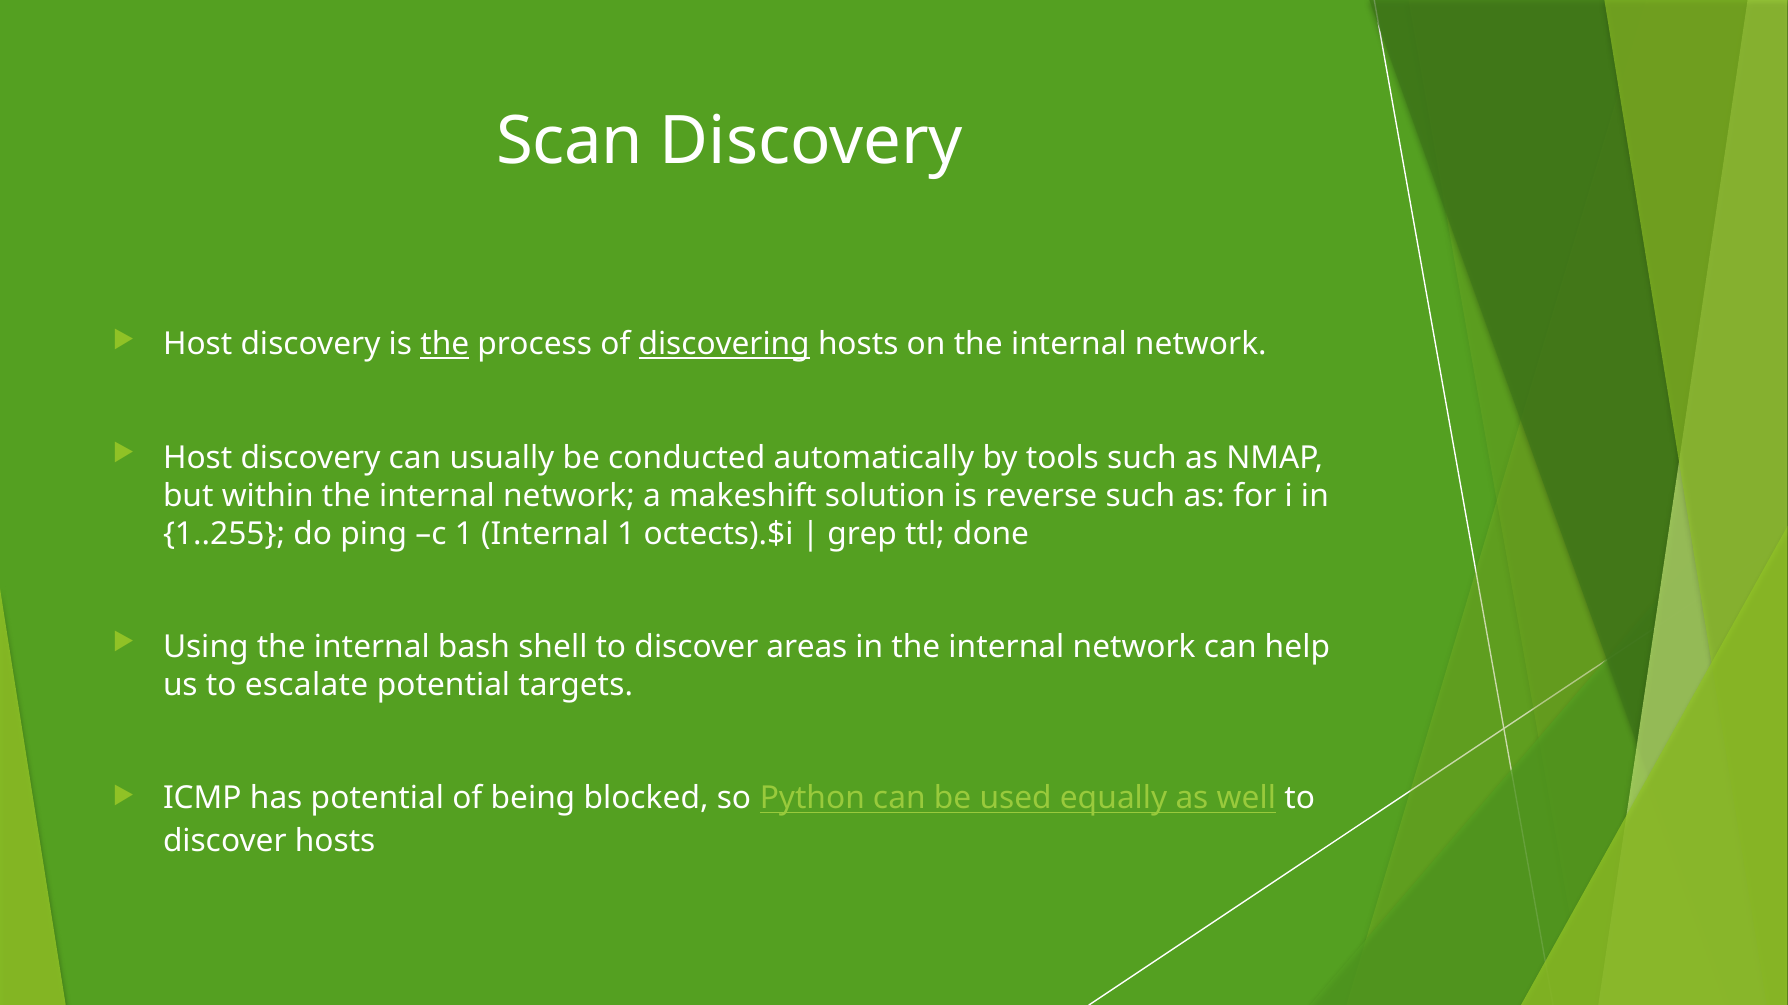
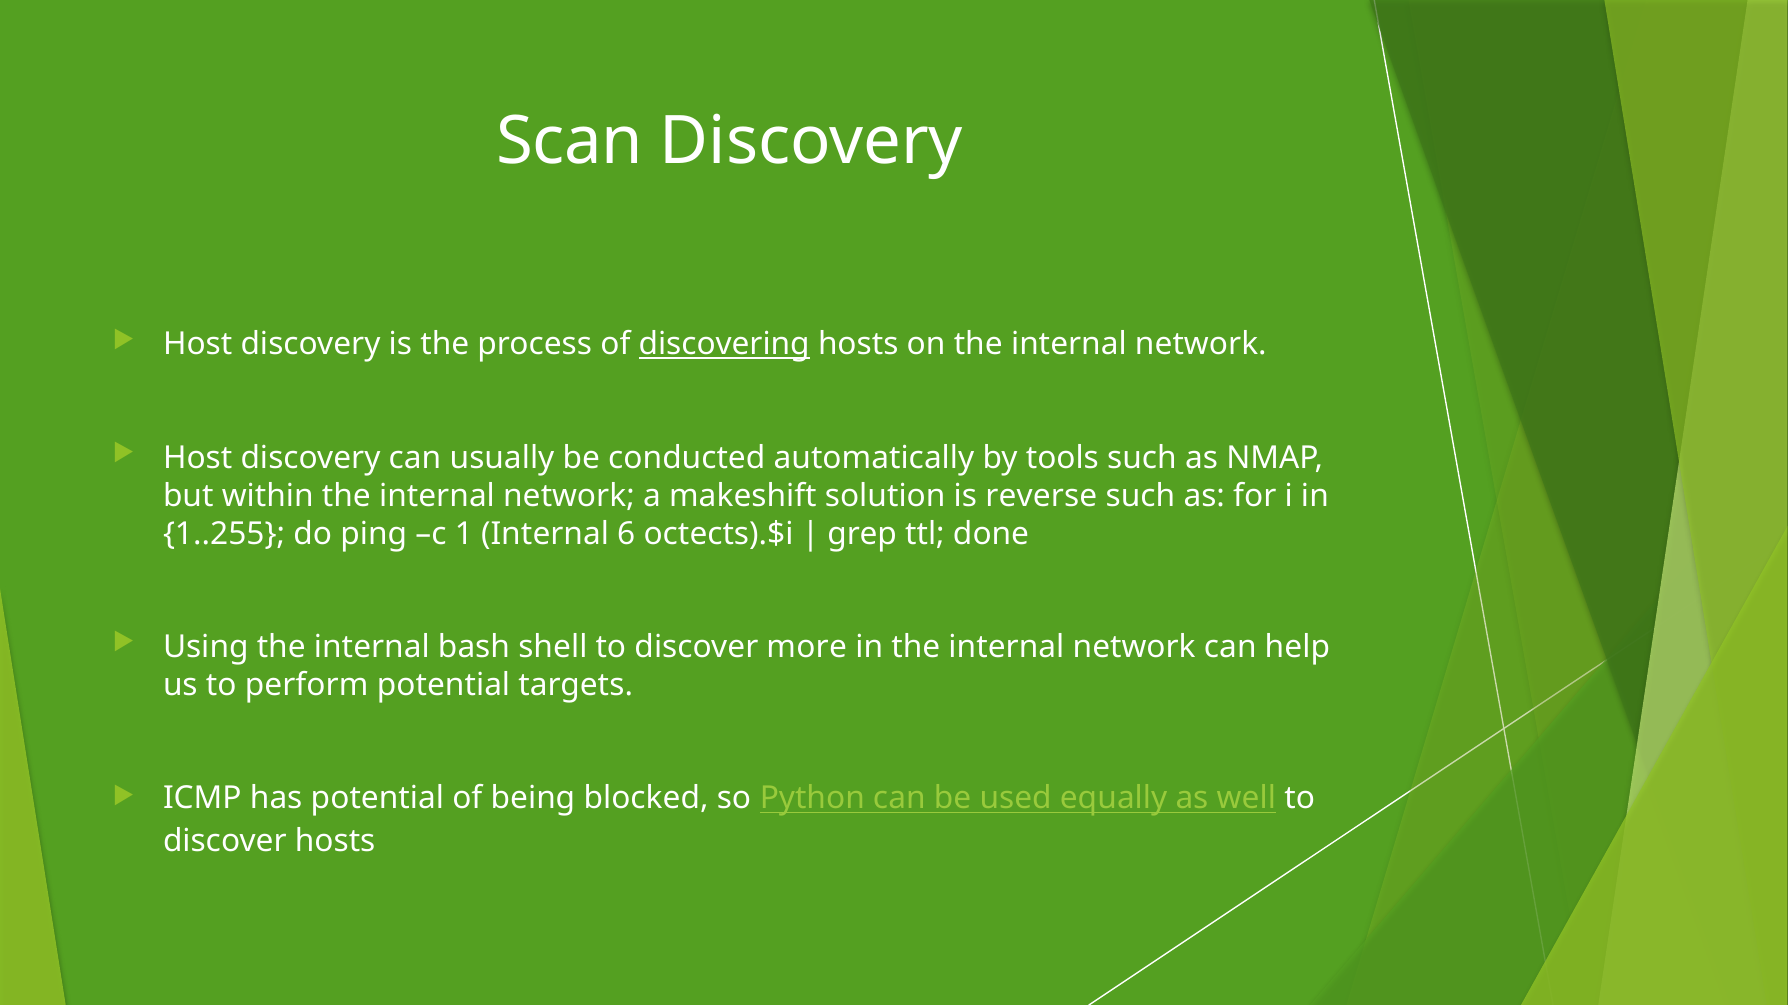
the at (445, 345) underline: present -> none
Internal 1: 1 -> 6
areas: areas -> more
escalate: escalate -> perform
